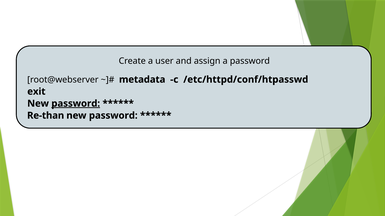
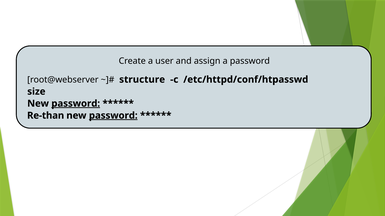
metadata: metadata -> structure
exit: exit -> size
password at (113, 116) underline: none -> present
